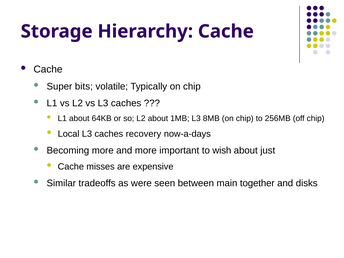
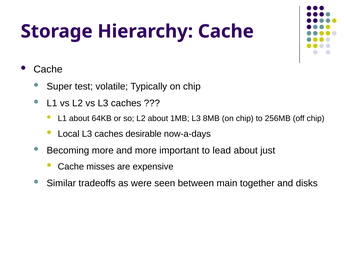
bits: bits -> test
recovery: recovery -> desirable
wish: wish -> lead
